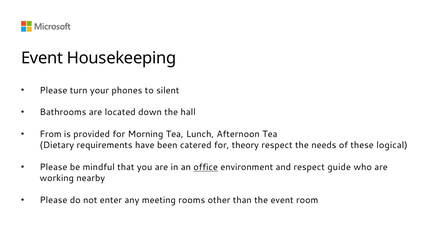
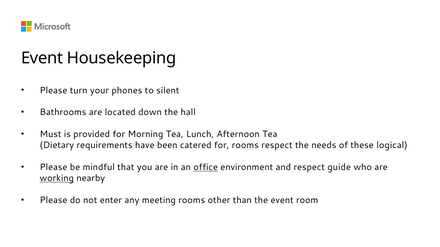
From: From -> Must
for theory: theory -> rooms
working underline: none -> present
